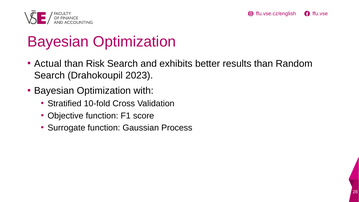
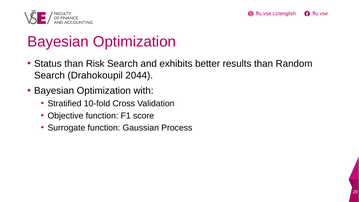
Actual: Actual -> Status
2023: 2023 -> 2044
